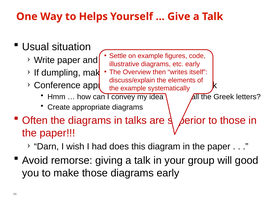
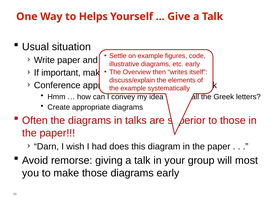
dumpling: dumpling -> important
good: good -> most
